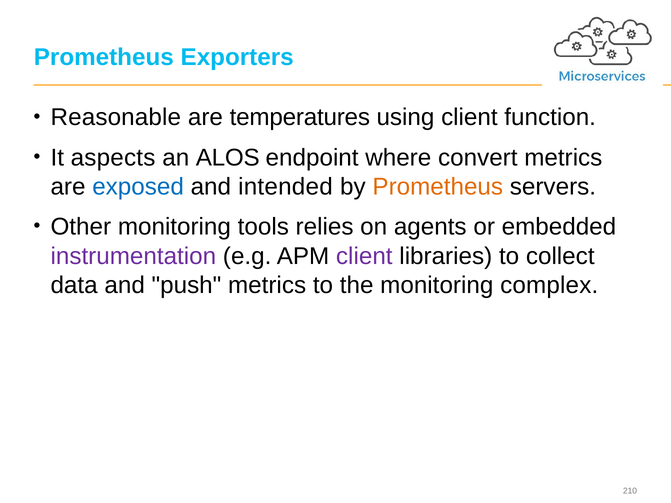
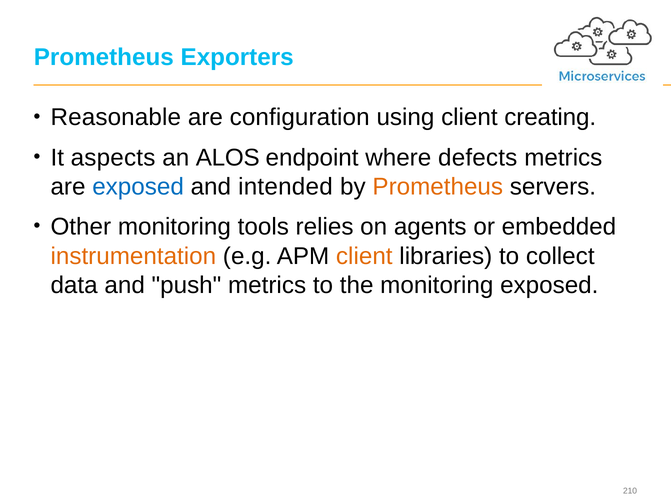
temperatures: temperatures -> configuration
function: function -> creating
convert: convert -> defects
instrumentation colour: purple -> orange
client at (364, 256) colour: purple -> orange
monitoring complex: complex -> exposed
